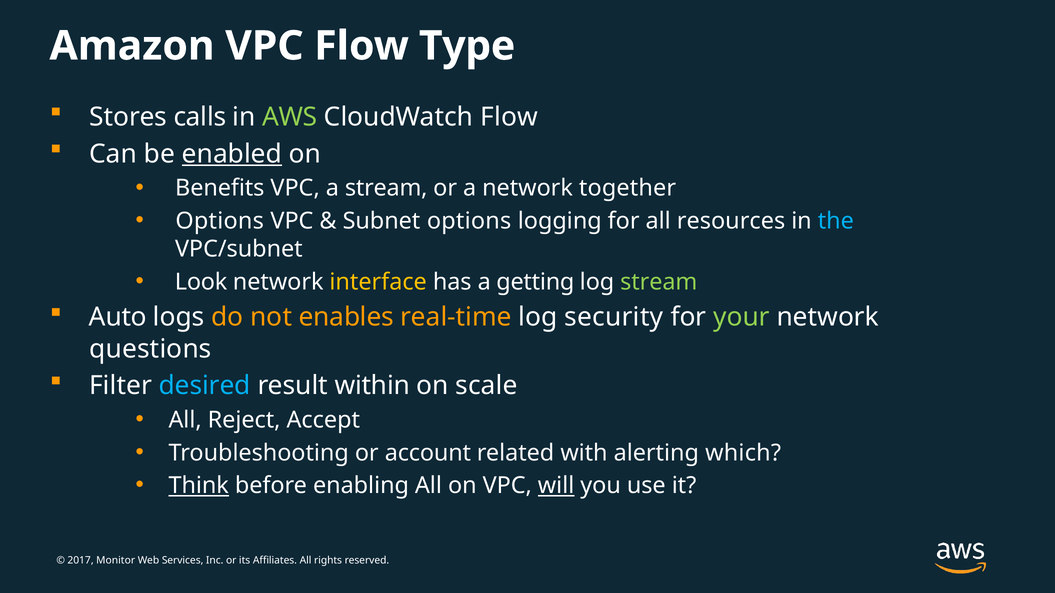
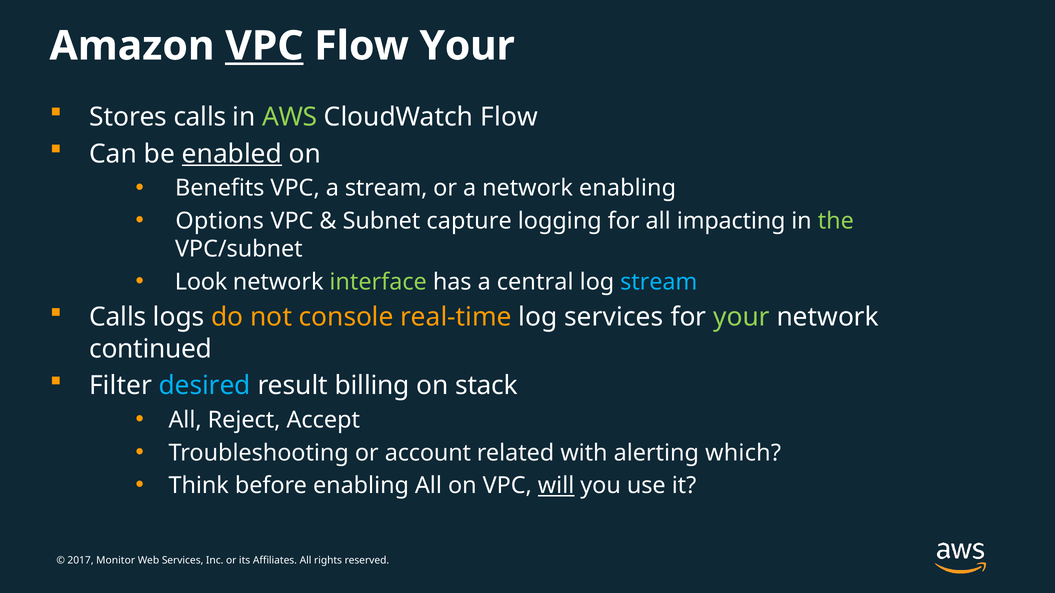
VPC at (264, 46) underline: none -> present
Flow Type: Type -> Your
network together: together -> enabling
Subnet options: options -> capture
resources: resources -> impacting
the colour: light blue -> light green
interface colour: yellow -> light green
getting: getting -> central
stream at (659, 282) colour: light green -> light blue
Auto at (118, 317): Auto -> Calls
enables: enables -> console
log security: security -> services
questions: questions -> continued
within: within -> billing
scale: scale -> stack
Think underline: present -> none
